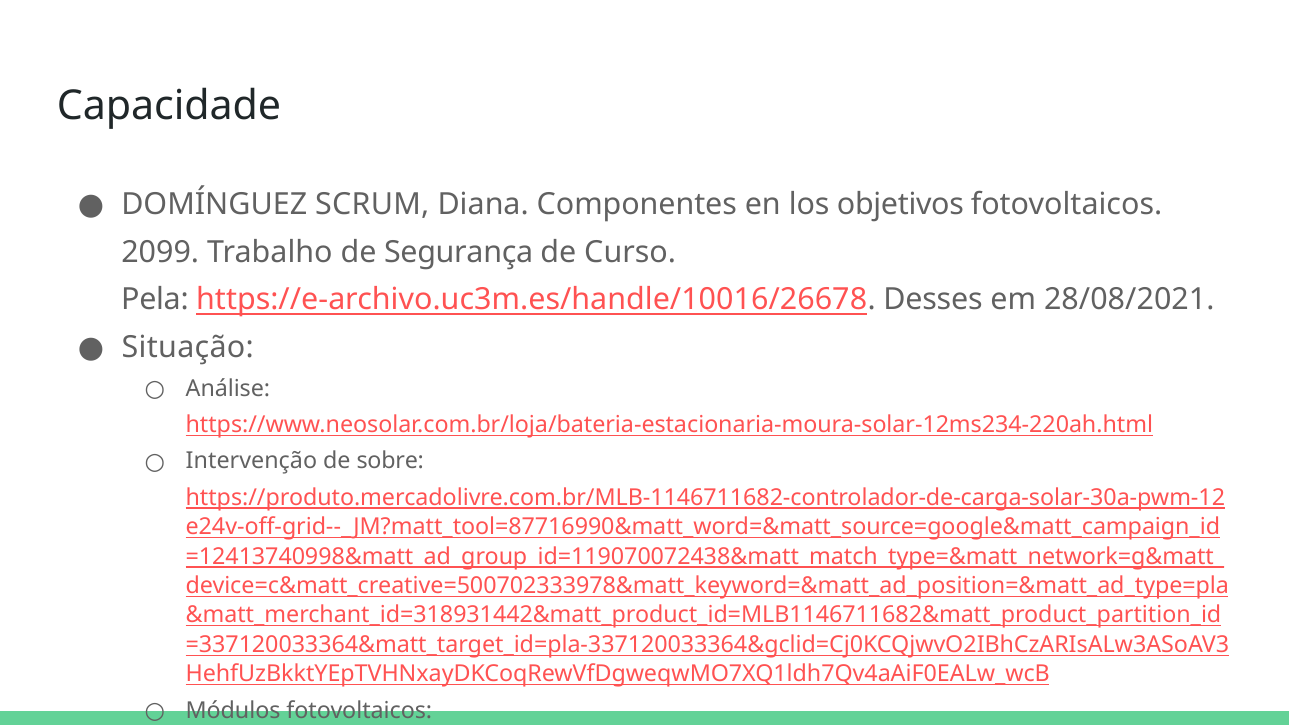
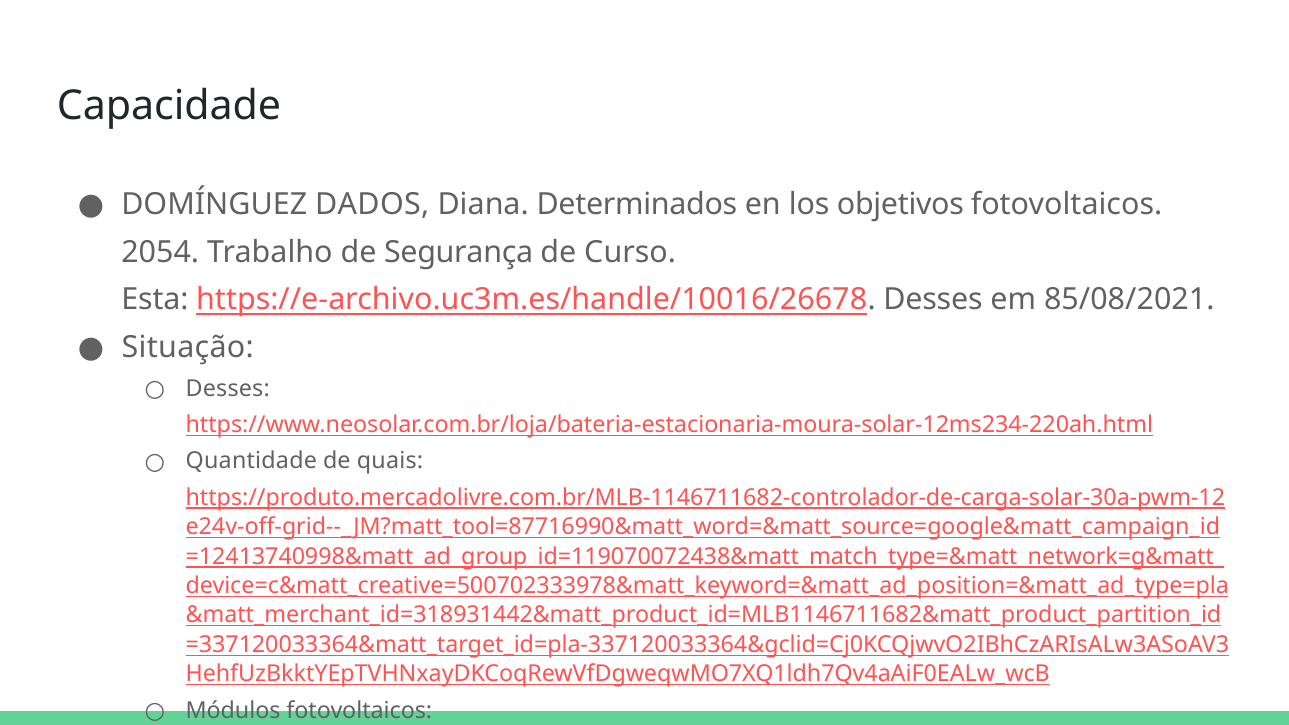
SCRUM: SCRUM -> DADOS
Componentes: Componentes -> Determinados
2099: 2099 -> 2054
Pela: Pela -> Esta
28/08/2021: 28/08/2021 -> 85/08/2021
Análise at (228, 389): Análise -> Desses
Intervenção: Intervenção -> Quantidade
sobre: sobre -> quais
